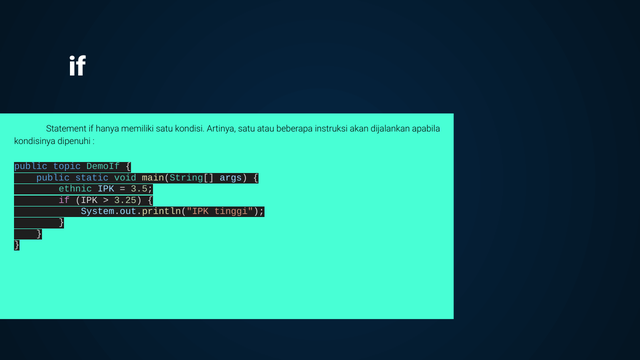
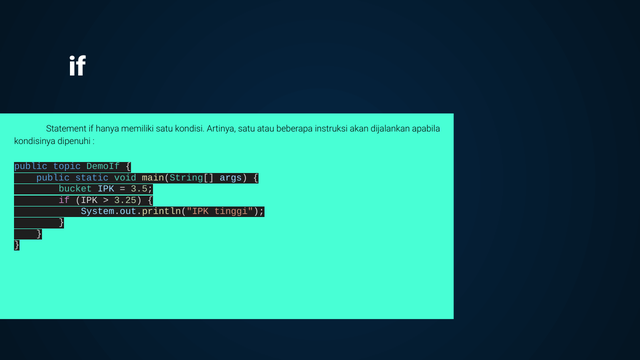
ethnic: ethnic -> bucket
